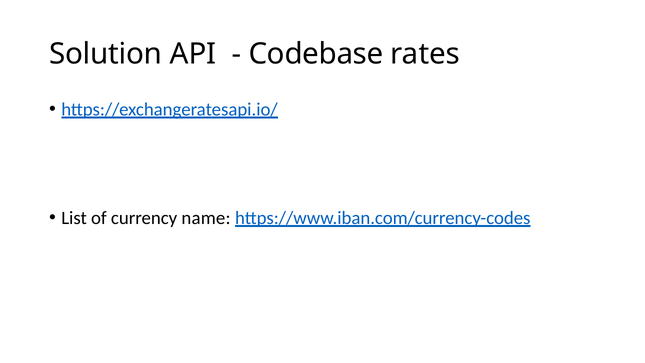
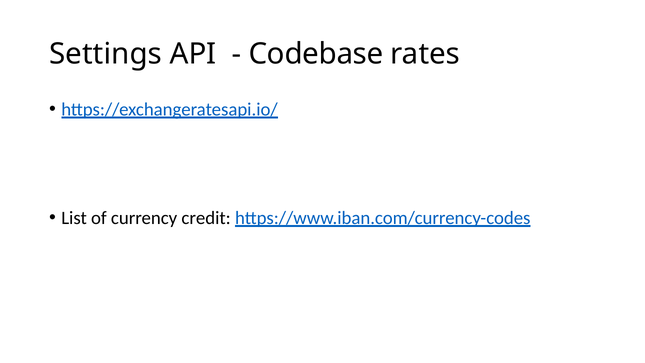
Solution: Solution -> Settings
name: name -> credit
